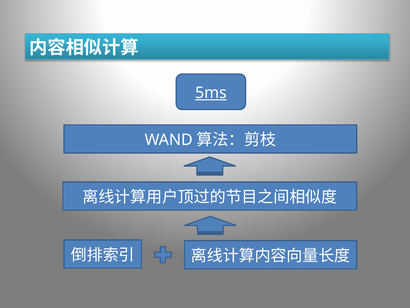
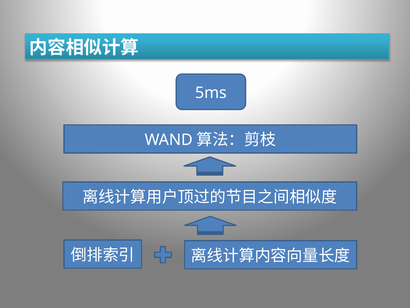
5ms underline: present -> none
